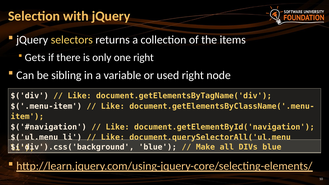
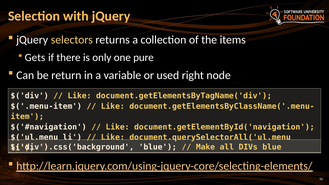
one right: right -> pure
sibling: sibling -> return
